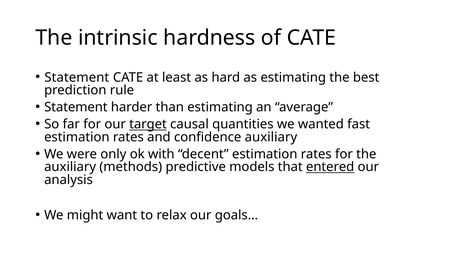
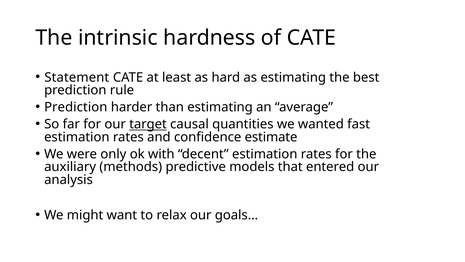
Statement at (76, 107): Statement -> Prediction
confidence auxiliary: auxiliary -> estimate
entered underline: present -> none
